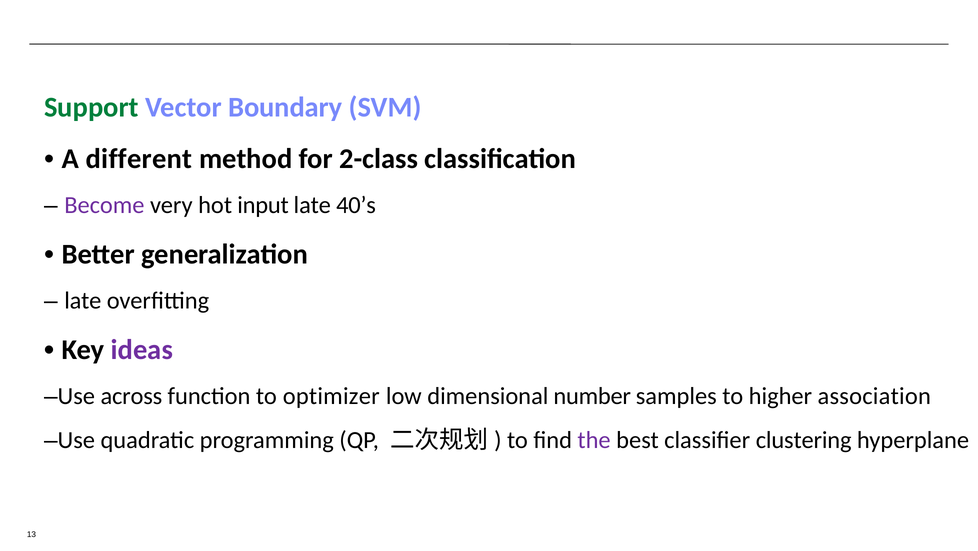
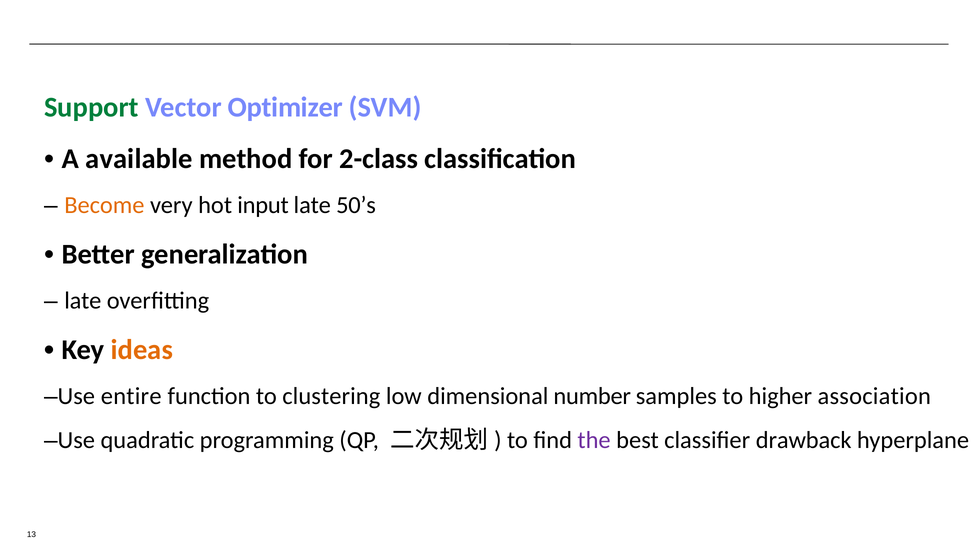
Boundary: Boundary -> Optimizer
different: different -> available
Become colour: purple -> orange
40’s: 40’s -> 50’s
ideas colour: purple -> orange
across: across -> entire
optimizer: optimizer -> clustering
clustering: clustering -> drawback
